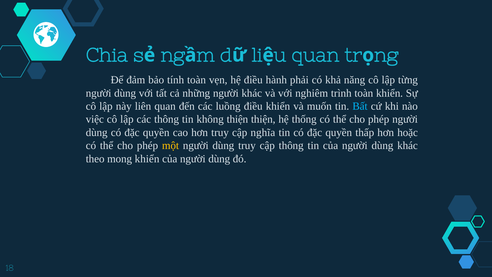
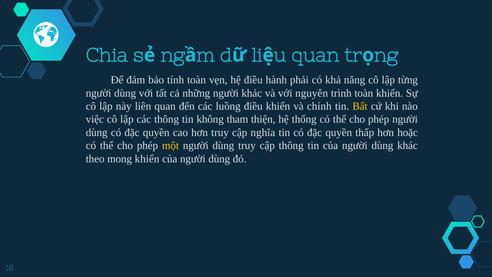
nghiêm: nghiêm -> nguyên
muốn: muốn -> chính
Bất colour: light blue -> yellow
không thiện: thiện -> tham
